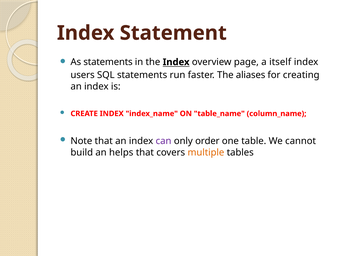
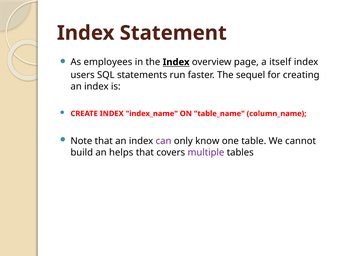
As statements: statements -> employees
aliases: aliases -> sequel
order: order -> know
multiple colour: orange -> purple
